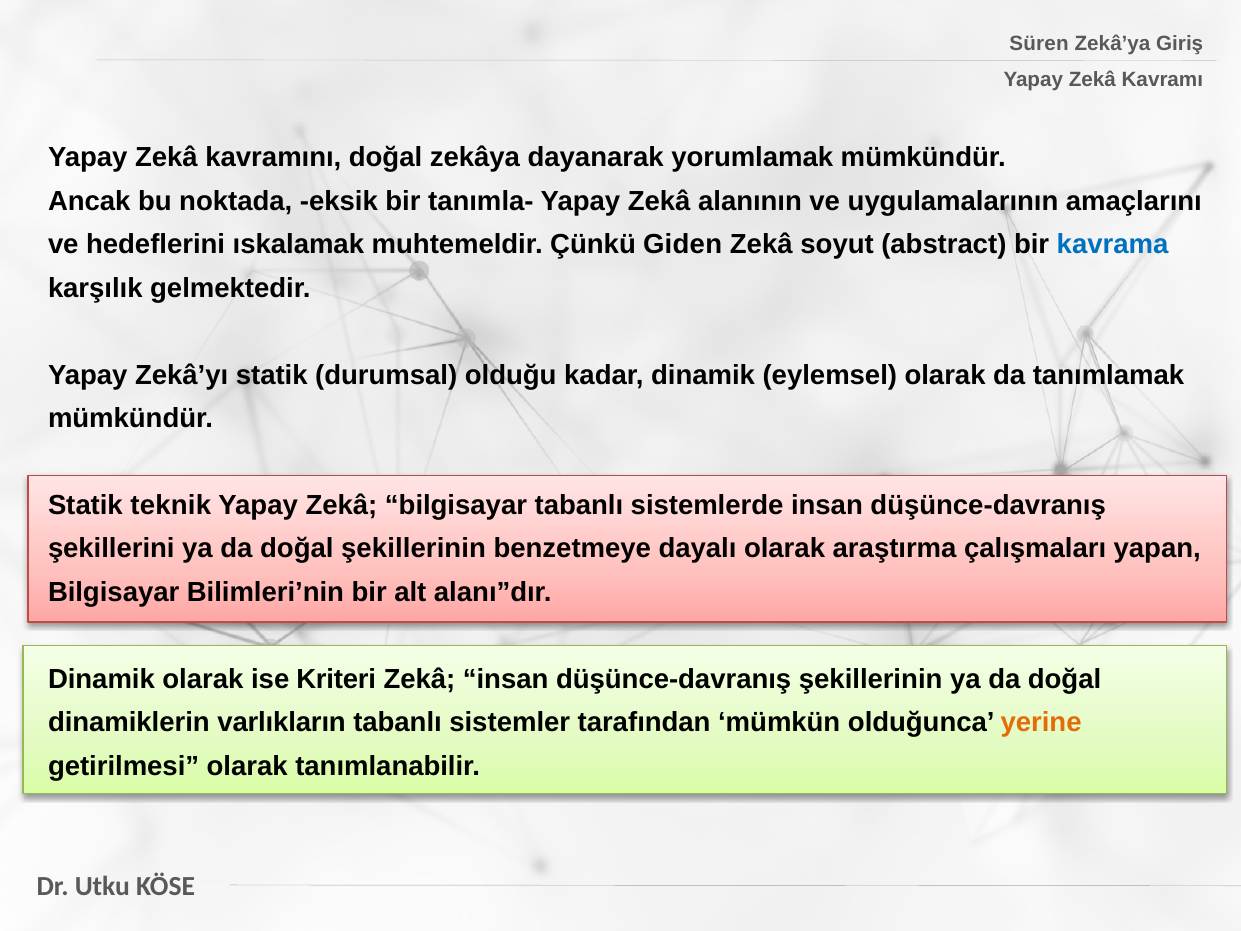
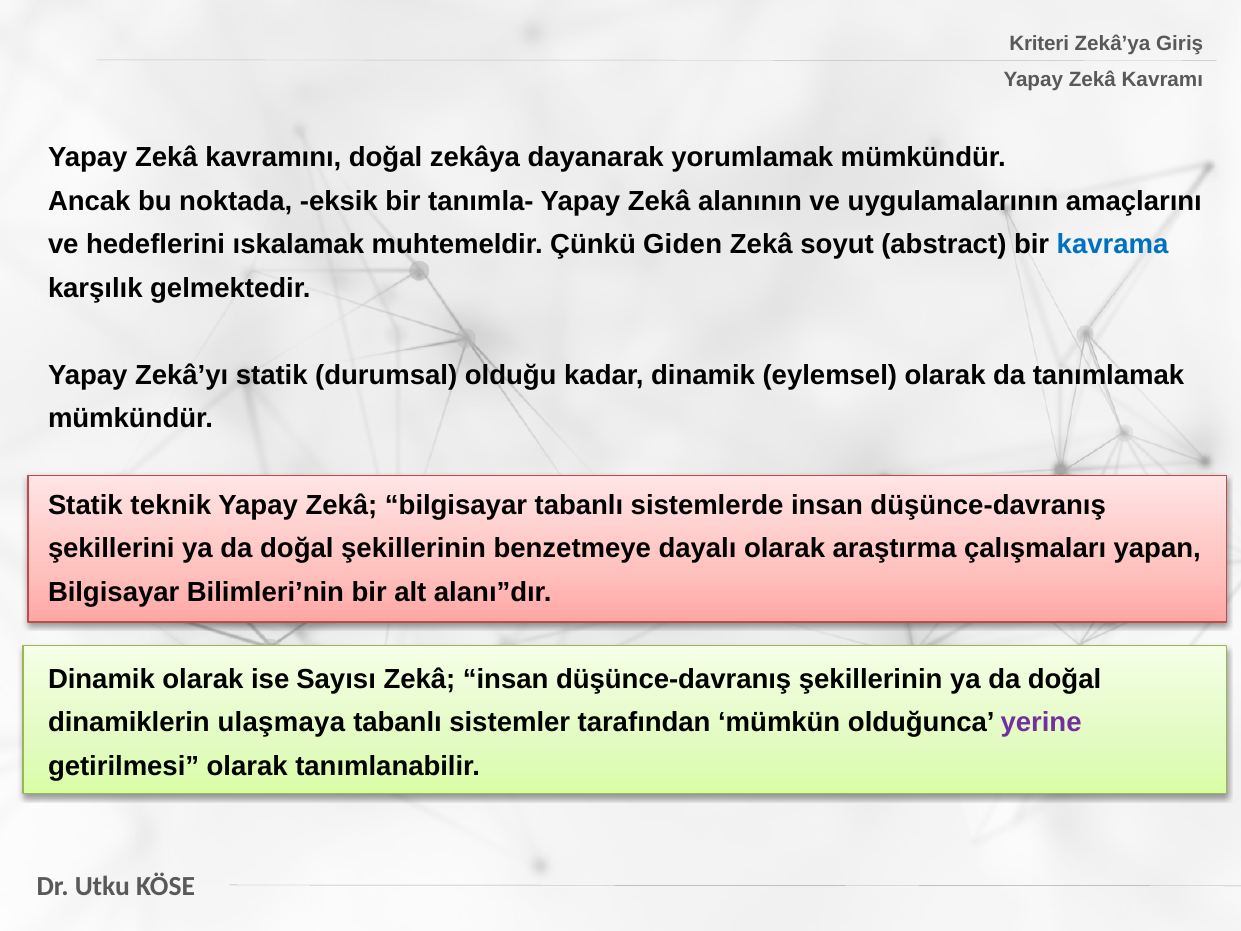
Süren: Süren -> Kriteri
Kriteri: Kriteri -> Sayısı
varlıkların: varlıkların -> ulaşmaya
yerine colour: orange -> purple
